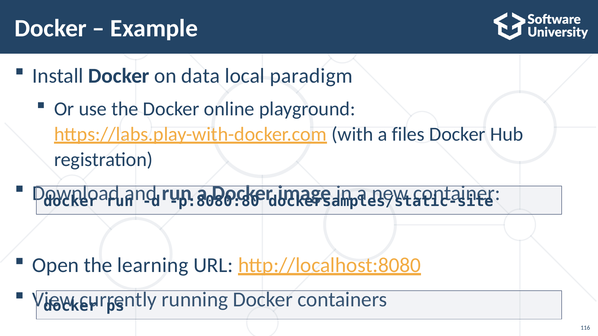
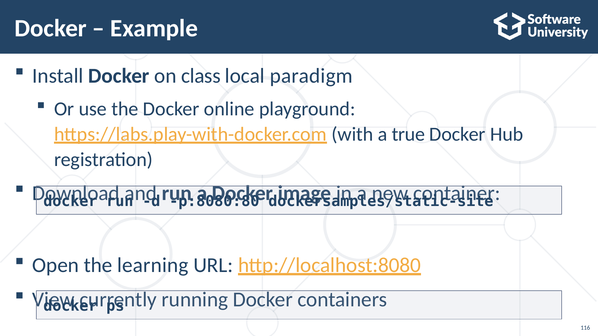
data: data -> class
files: files -> true
